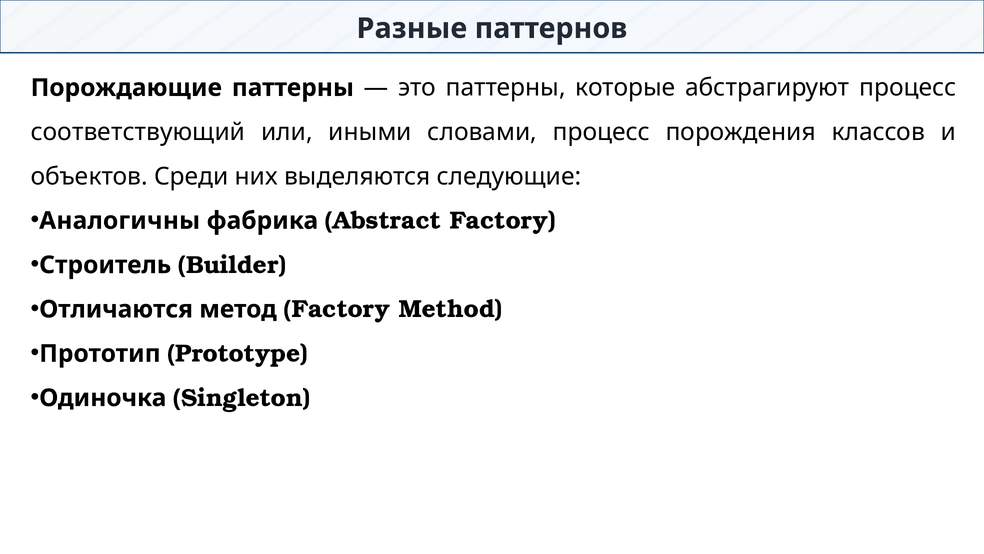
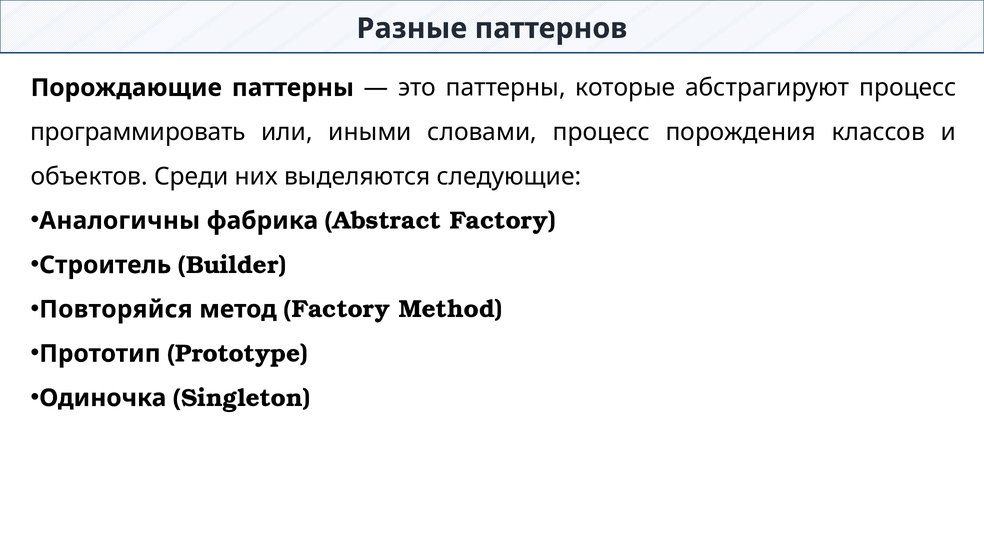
соответствующий: соответствующий -> программировать
Отличаются: Отличаются -> Повторяйся
